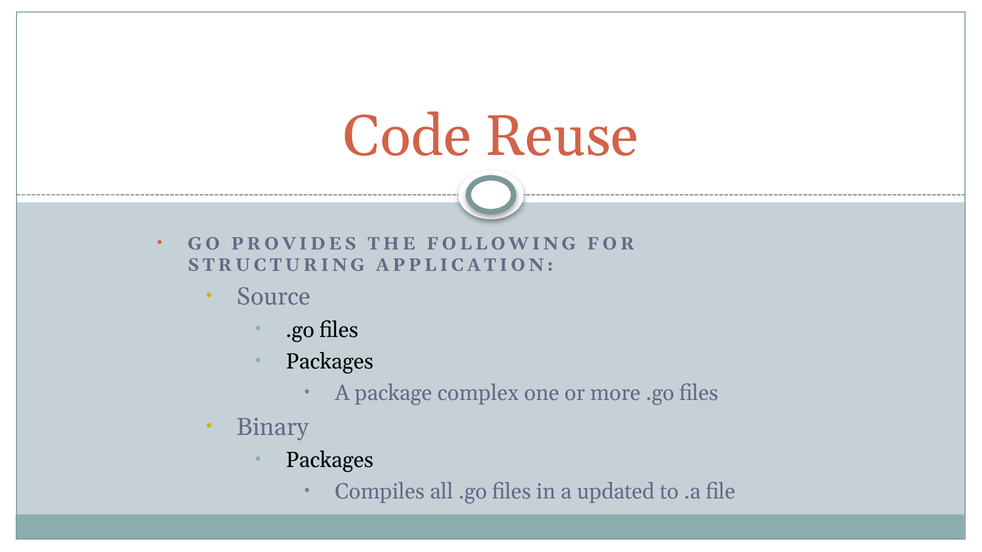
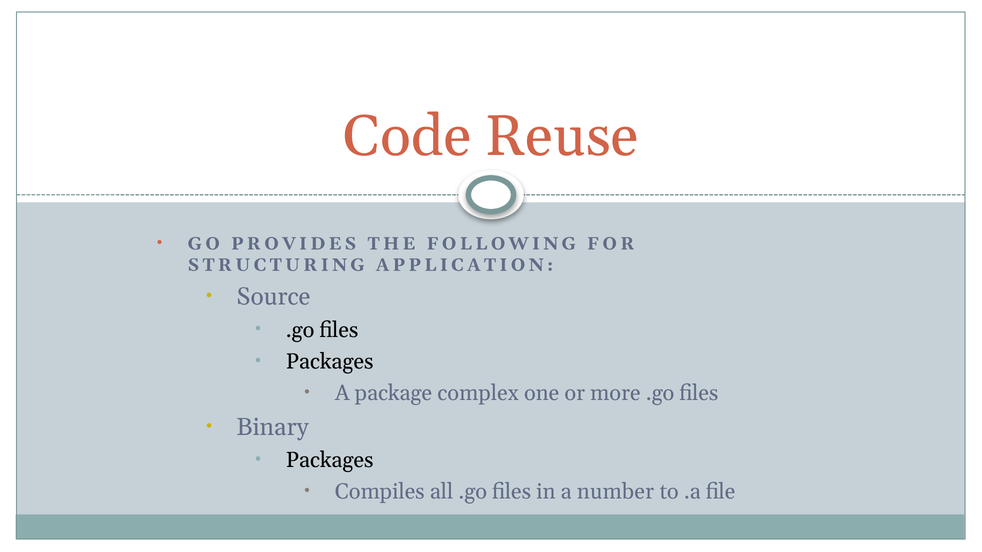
updated: updated -> number
